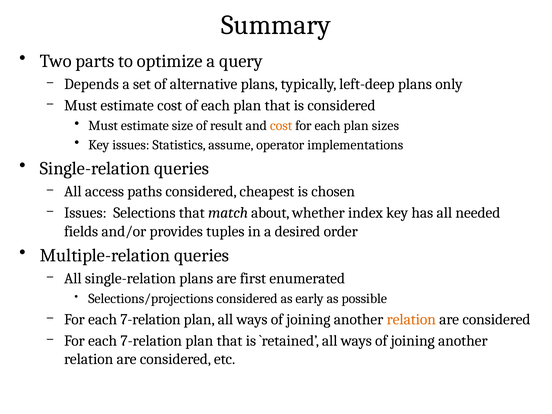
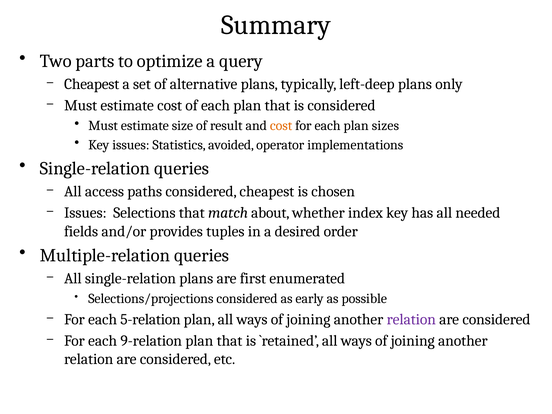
Depends at (92, 84): Depends -> Cheapest
assume: assume -> avoided
7-relation at (150, 319): 7-relation -> 5-relation
relation at (411, 319) colour: orange -> purple
7-relation at (151, 341): 7-relation -> 9-relation
